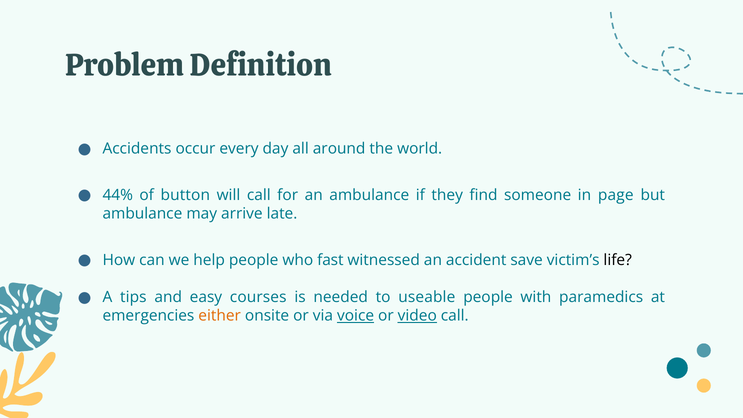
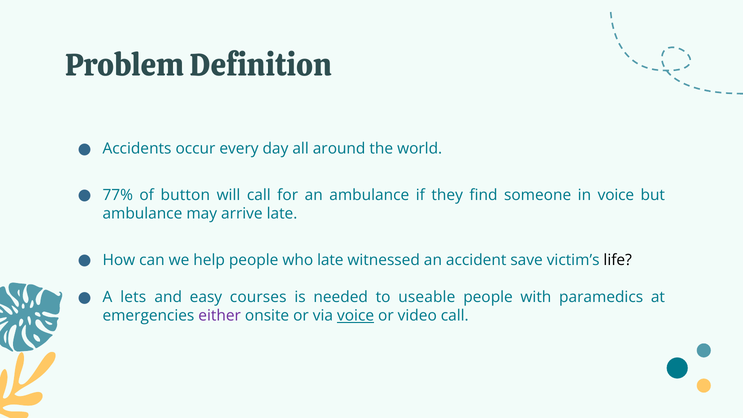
44%: 44% -> 77%
in page: page -> voice
who fast: fast -> late
tips: tips -> lets
either colour: orange -> purple
video underline: present -> none
